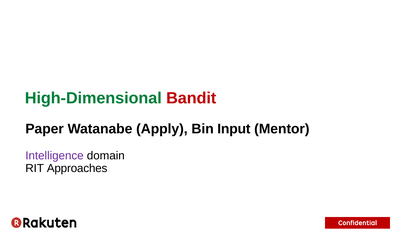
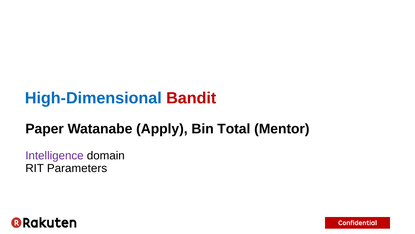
High-Dimensional colour: green -> blue
Input: Input -> Total
Approaches: Approaches -> Parameters
